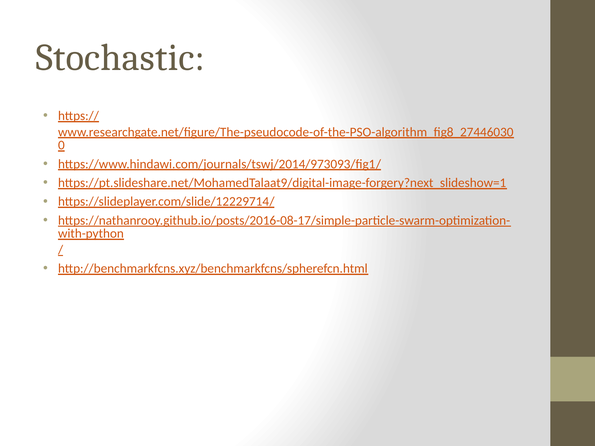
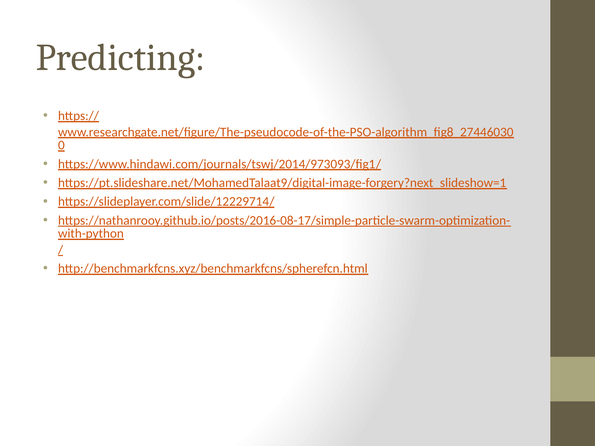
Stochastic: Stochastic -> Predicting
